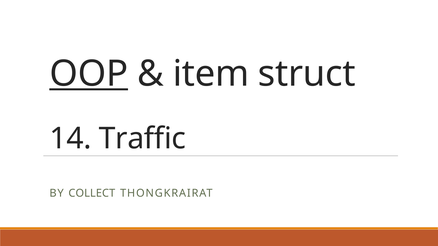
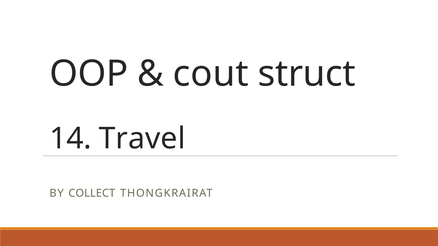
OOP underline: present -> none
item: item -> cout
Traffic: Traffic -> Travel
